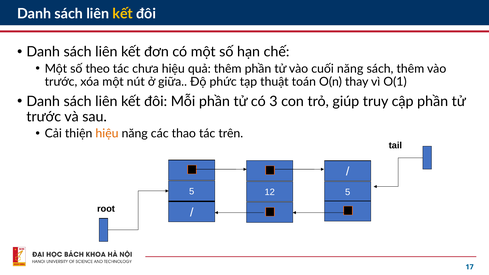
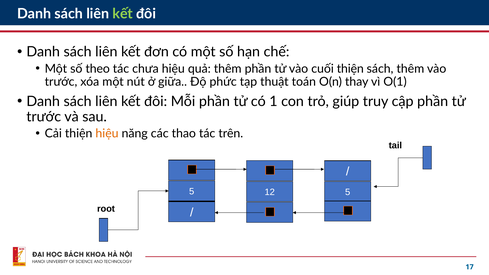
kết at (123, 14) colour: yellow -> light green
cuối năng: năng -> thiện
3: 3 -> 1
